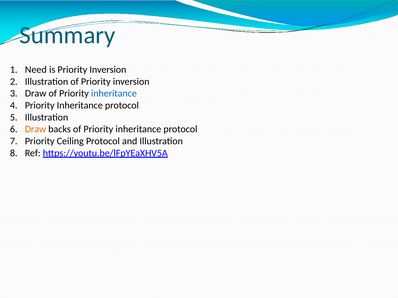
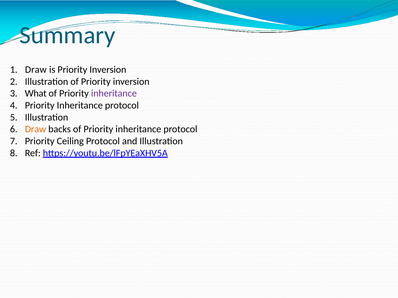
Need at (36, 70): Need -> Draw
Draw at (36, 94): Draw -> What
inheritance at (114, 94) colour: blue -> purple
